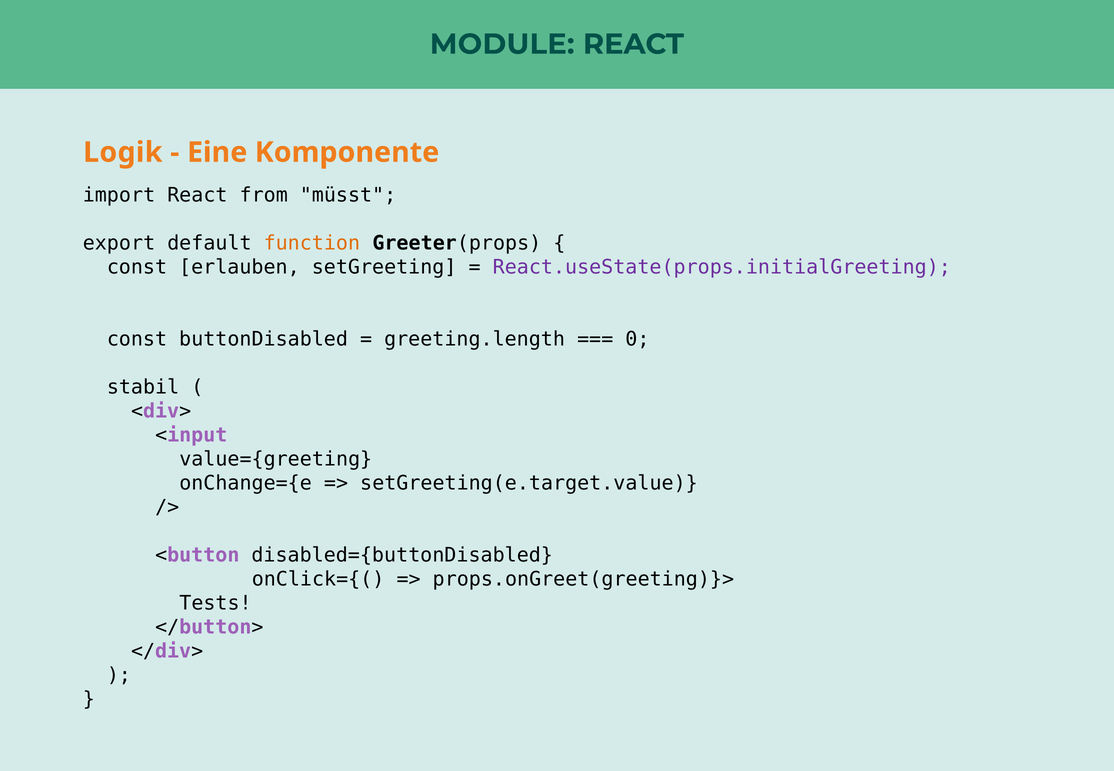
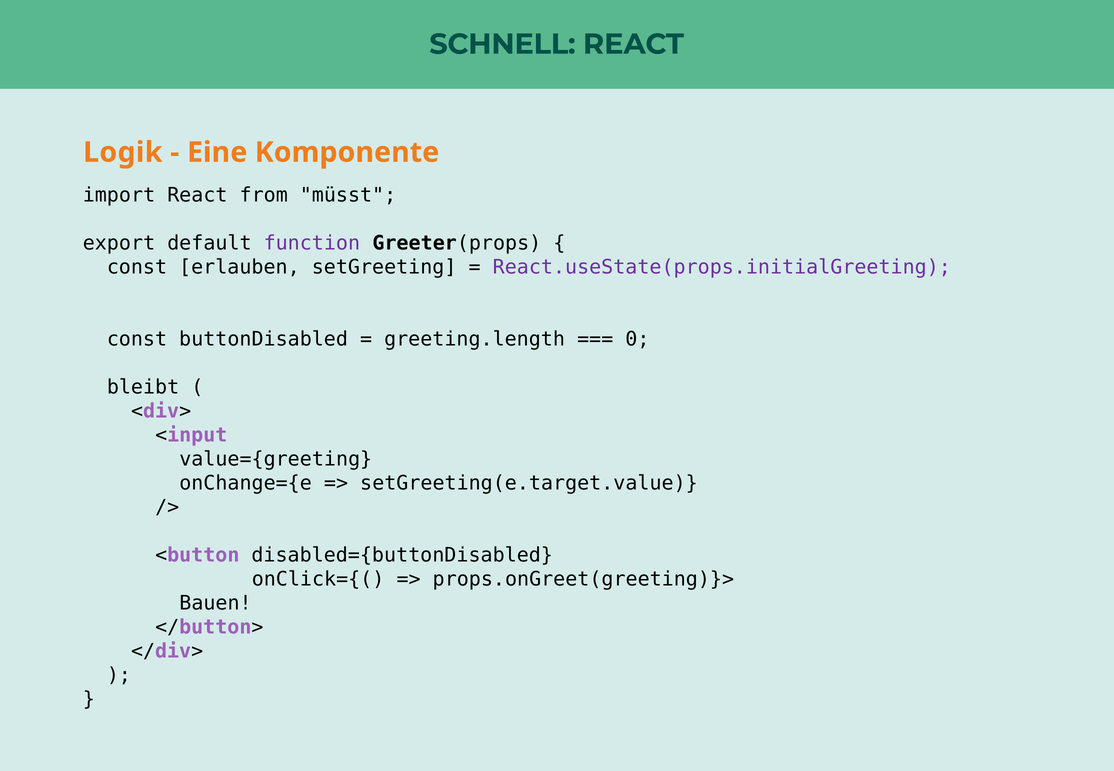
MODULE: MODULE -> SCHNELL
function colour: orange -> purple
stabil: stabil -> bleibt
Tests: Tests -> Bauen
